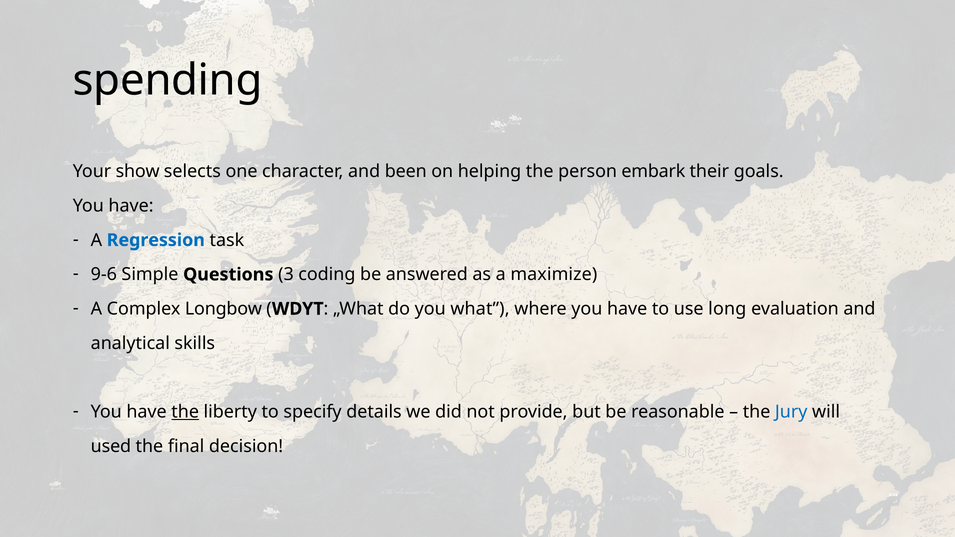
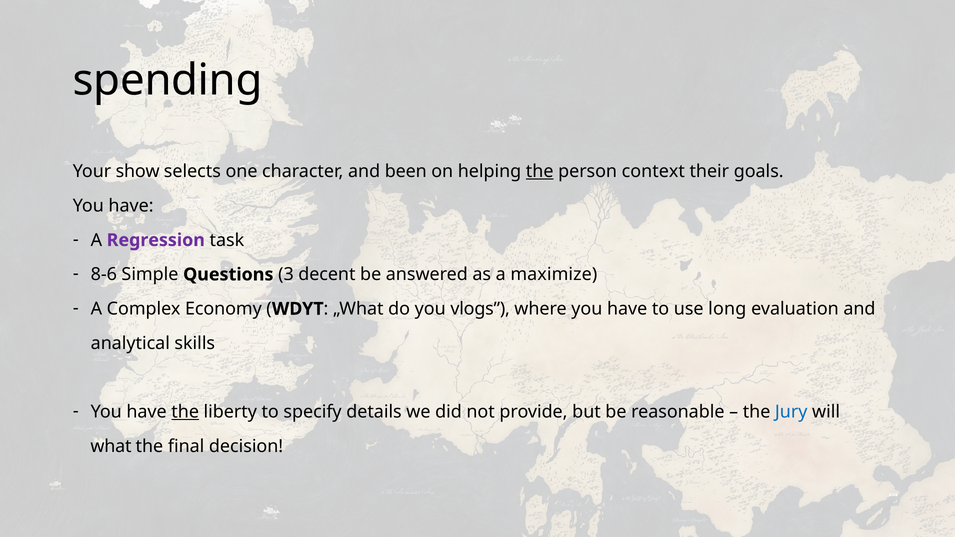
the at (540, 171) underline: none -> present
embark: embark -> context
Regression colour: blue -> purple
9-6: 9-6 -> 8-6
coding: coding -> decent
Longbow: Longbow -> Economy
what: what -> vlogs
used: used -> what
